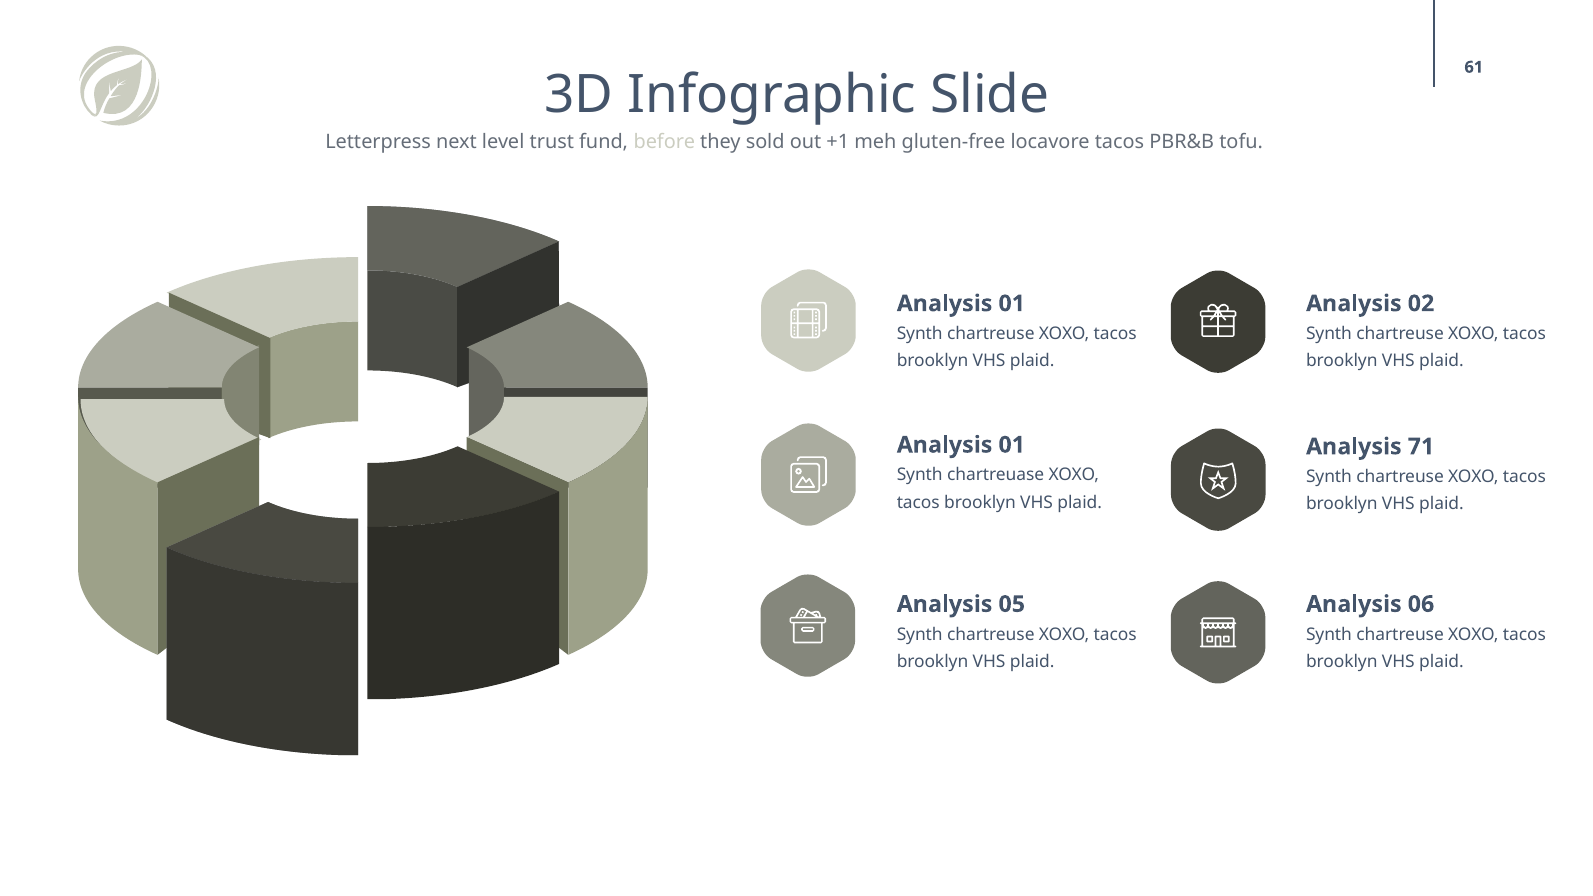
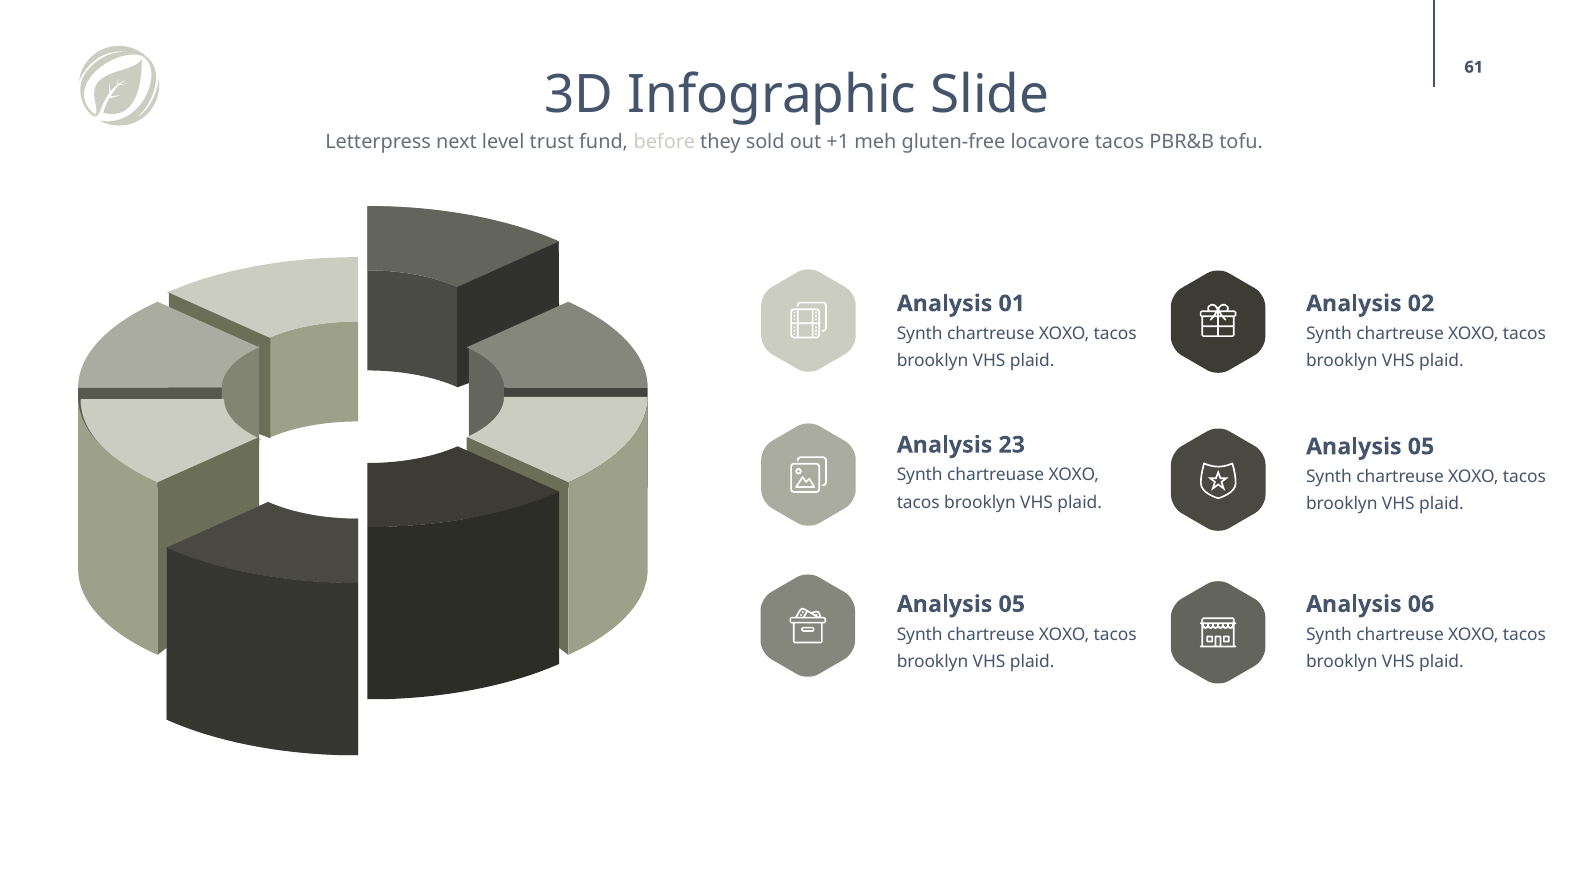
01 at (1012, 445): 01 -> 23
71 at (1421, 447): 71 -> 05
